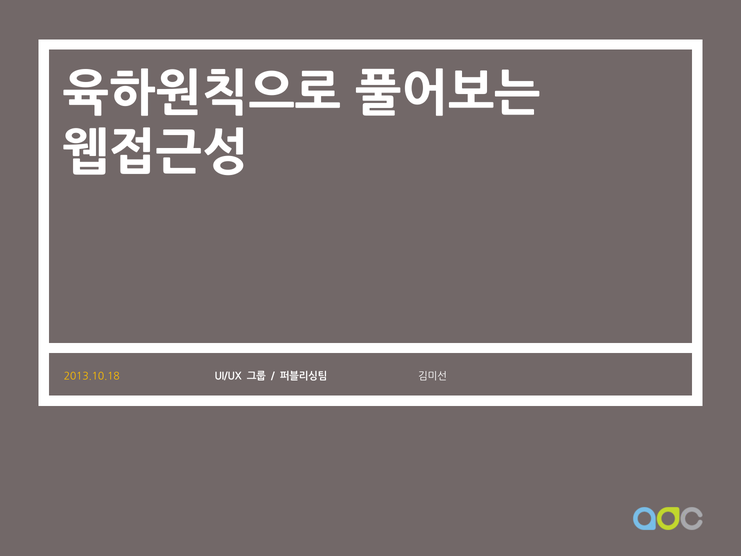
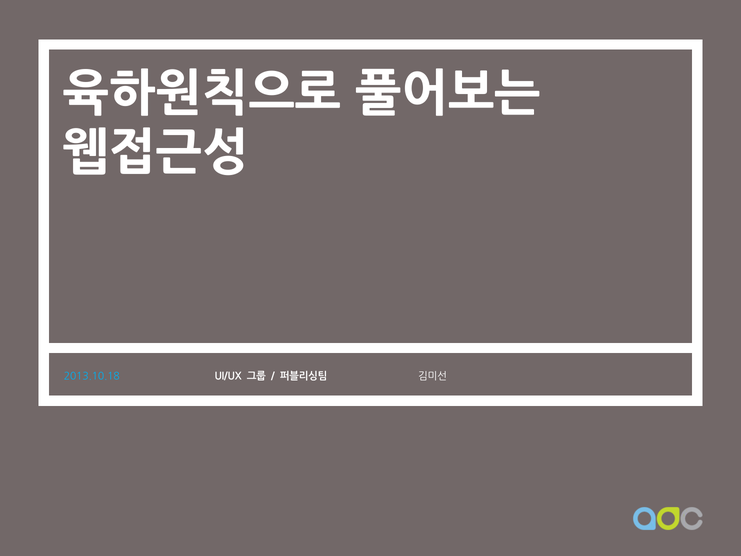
2013.10.18 colour: yellow -> light blue
